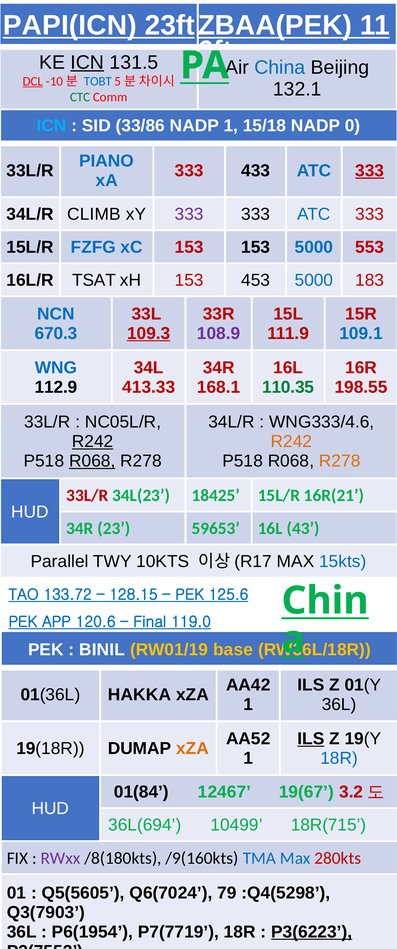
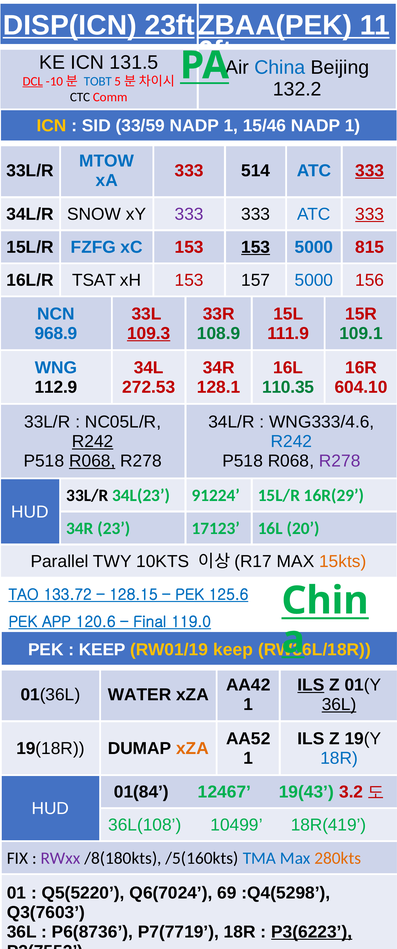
PAPI(ICN: PAPI(ICN -> DISP(ICN
ICN at (87, 63) underline: present -> none
132.1: 132.1 -> 132.2
CTC colour: green -> black
ICN at (52, 126) colour: light blue -> yellow
33/86: 33/86 -> 33/59
15/18: 15/18 -> 15/46
0 at (353, 126): 0 -> 1
PIANO: PIANO -> MTOW
433: 433 -> 514
CLIMB: CLIMB -> SNOW
333 at (370, 214) underline: none -> present
153 at (256, 247) underline: none -> present
553: 553 -> 815
453: 453 -> 157
183: 183 -> 156
670.3: 670.3 -> 968.9
108.9 colour: purple -> green
109.1 colour: blue -> green
413.33: 413.33 -> 272.53
168.1: 168.1 -> 128.1
198.55: 198.55 -> 604.10
R242 at (291, 442) colour: orange -> blue
R278 at (340, 461) colour: orange -> purple
33L/R at (87, 496) colour: red -> black
18425: 18425 -> 91224
16R(21: 16R(21 -> 16R(29
59653: 59653 -> 17123
43: 43 -> 20
15kts colour: blue -> orange
BINIL at (102, 650): BINIL -> KEEP
RW01/19 base: base -> keep
ILS at (311, 686) underline: none -> present
HAKKA: HAKKA -> WATER
36L at (339, 705) underline: none -> present
ILS at (311, 739) underline: present -> none
19(67: 19(67 -> 19(43
36L(694: 36L(694 -> 36L(108
18R(715: 18R(715 -> 18R(419
/9(160kts: /9(160kts -> /5(160kts
280kts colour: red -> orange
Q5(5605: Q5(5605 -> Q5(5220
79: 79 -> 69
Q3(7903: Q3(7903 -> Q3(7603
P6(1954: P6(1954 -> P6(8736
